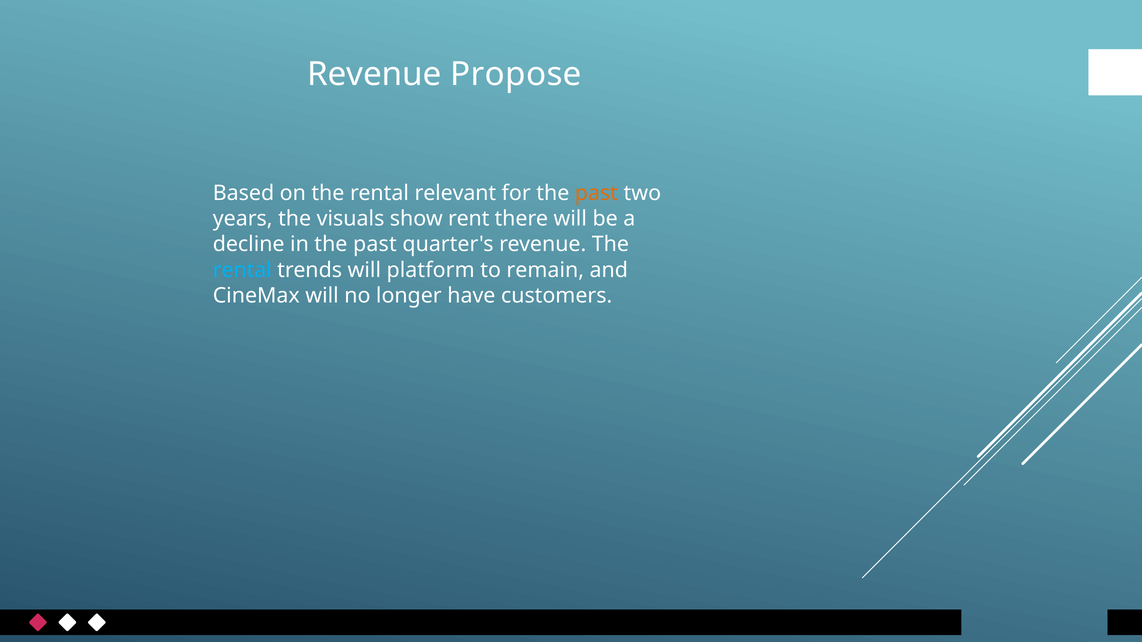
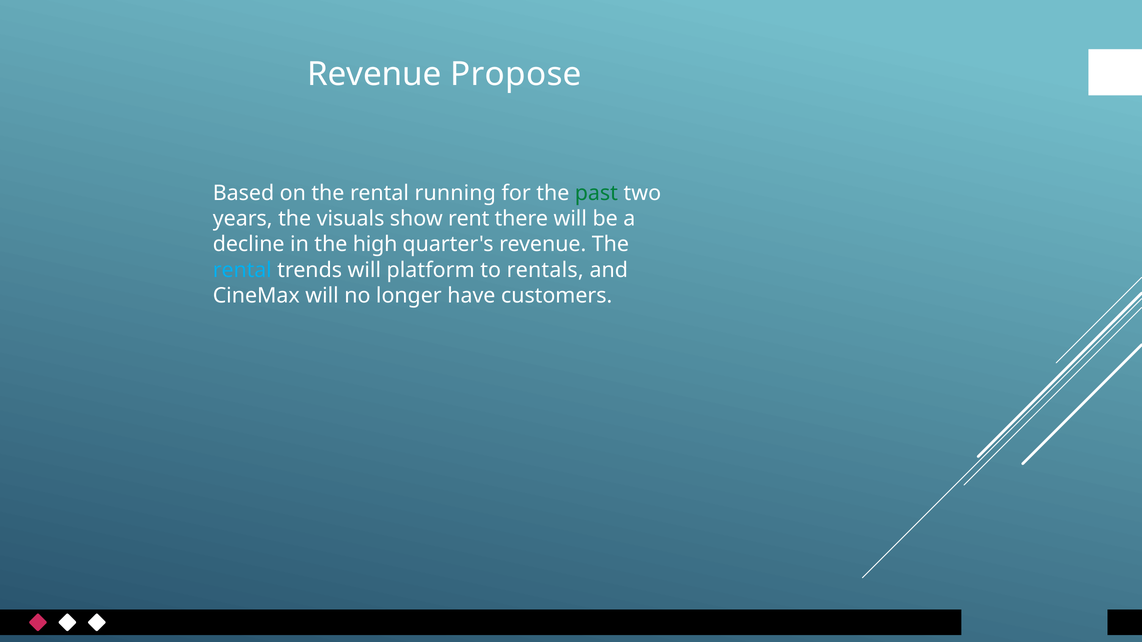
relevant: relevant -> running
past at (596, 193) colour: orange -> green
in the past: past -> high
remain: remain -> rentals
